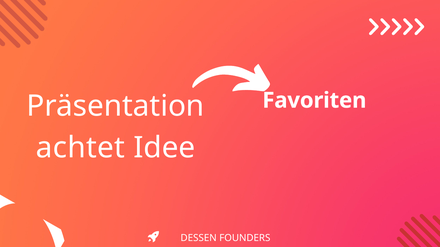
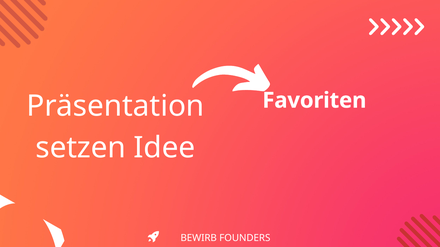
achtet: achtet -> setzen
DESSEN: DESSEN -> BEWIRB
